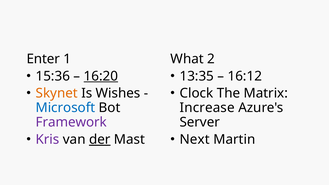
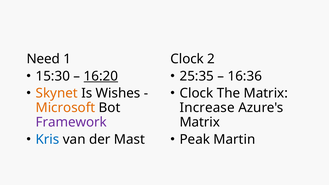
Enter: Enter -> Need
What at (187, 59): What -> Clock
15:36: 15:36 -> 15:30
13:35: 13:35 -> 25:35
16:12: 16:12 -> 16:36
Microsoft colour: blue -> orange
Server at (200, 122): Server -> Matrix
Kris colour: purple -> blue
der underline: present -> none
Next: Next -> Peak
